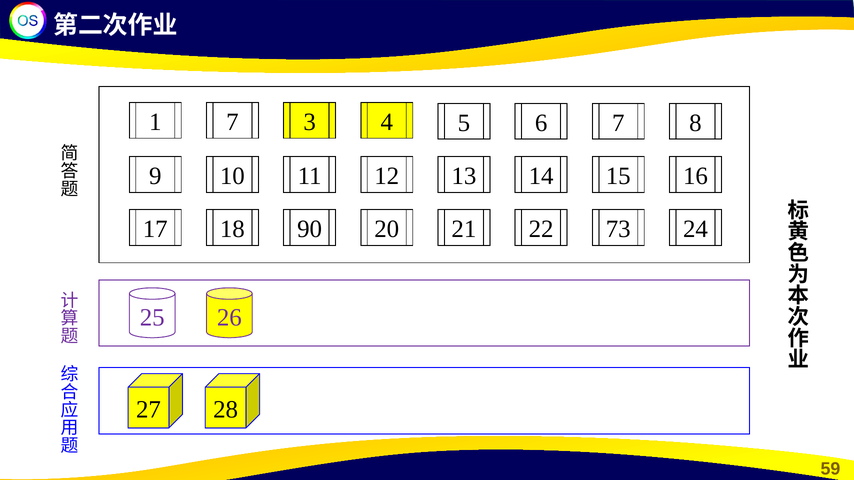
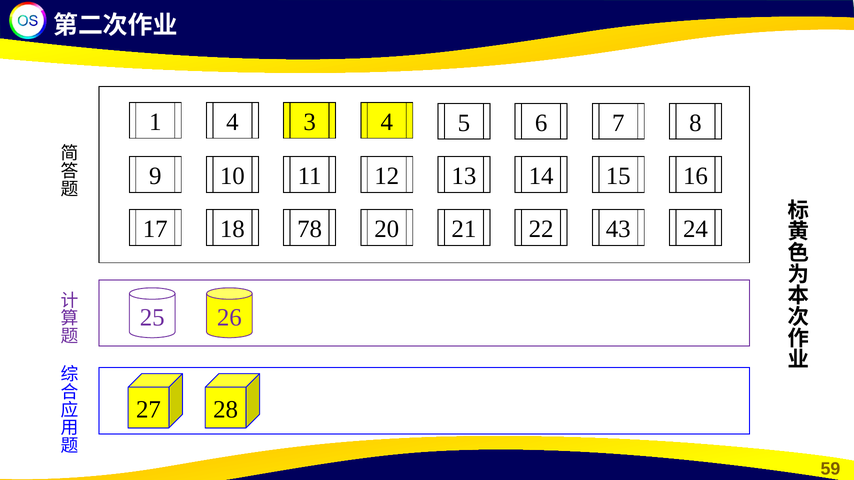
1 7: 7 -> 4
90: 90 -> 78
73: 73 -> 43
